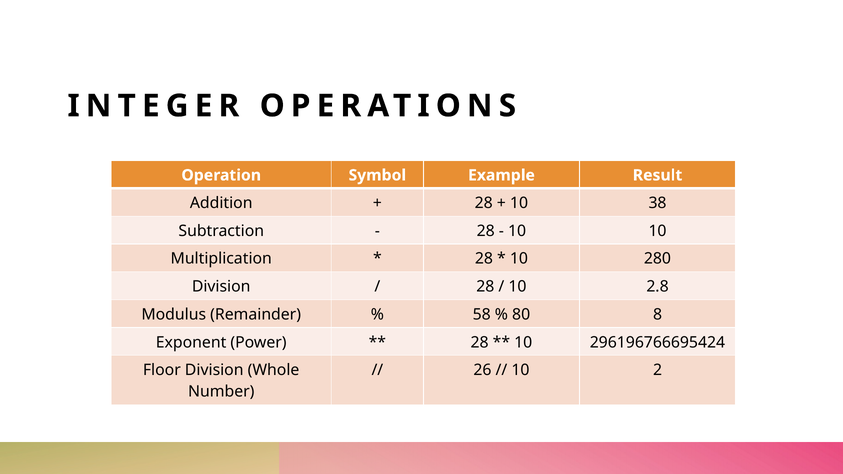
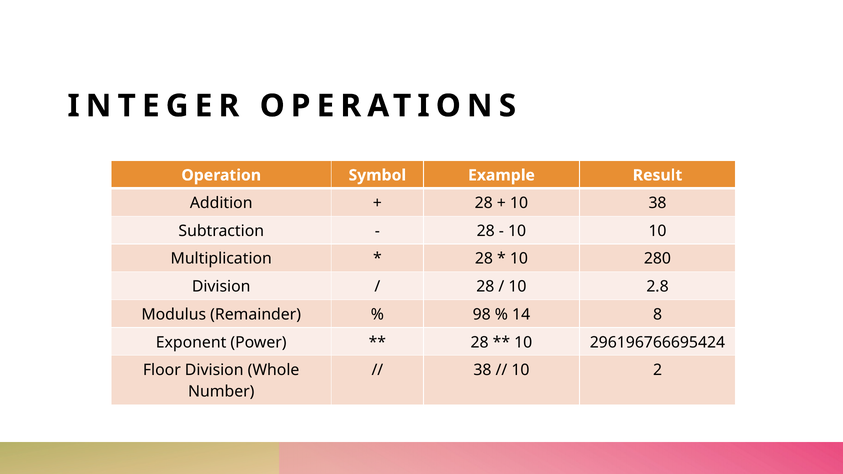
58: 58 -> 98
80: 80 -> 14
26 at (482, 370): 26 -> 38
